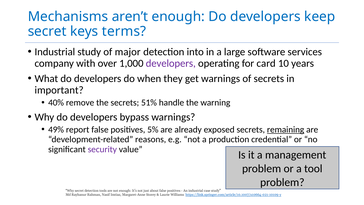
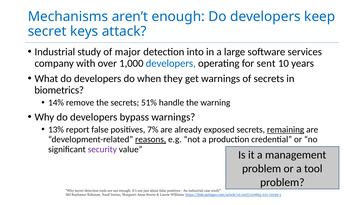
terms: terms -> attack
developers at (171, 63) colour: purple -> blue
card: card -> sent
important: important -> biometrics
40%: 40% -> 14%
49%: 49% -> 13%
5%: 5% -> 7%
reasons underline: none -> present
